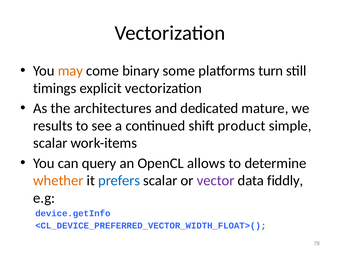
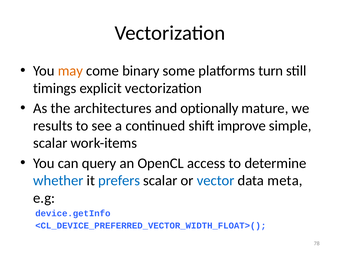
dedicated: dedicated -> optionally
product: product -> improve
allows: allows -> access
whether colour: orange -> blue
vector colour: purple -> blue
fiddly: fiddly -> meta
